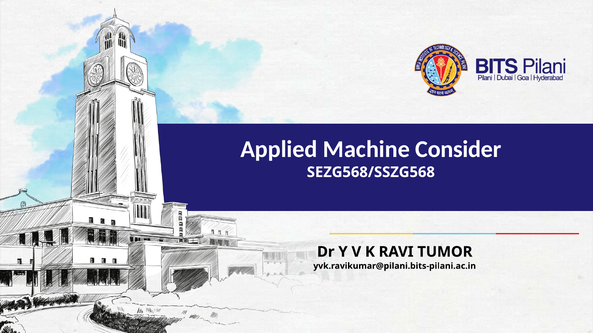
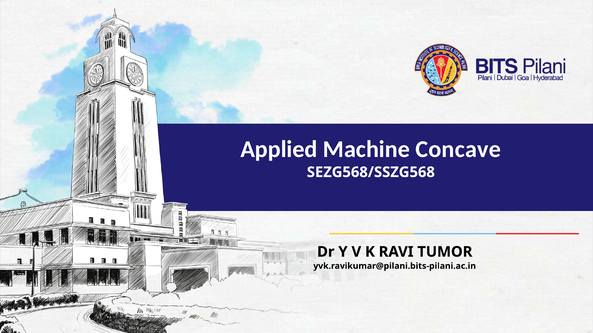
Consider: Consider -> Concave
